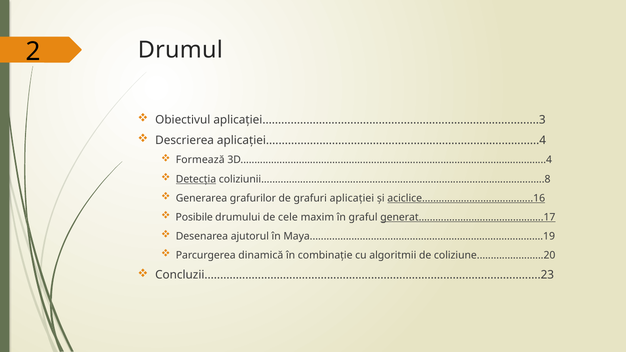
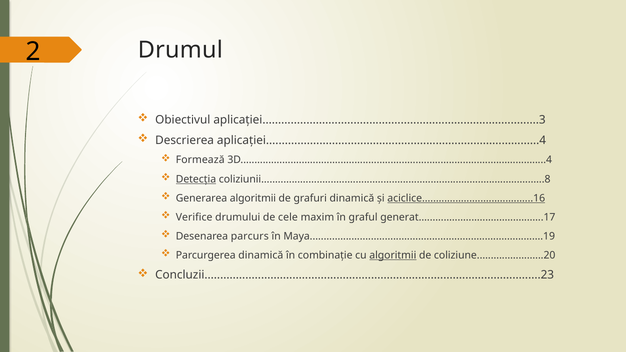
Generarea grafurilor: grafurilor -> algoritmii
grafuri aplicației: aplicației -> dinamică
Posibile: Posibile -> Verifice
generat.............................................17 underline: present -> none
ajutorul: ajutorul -> parcurs
algoritmii at (393, 255) underline: none -> present
